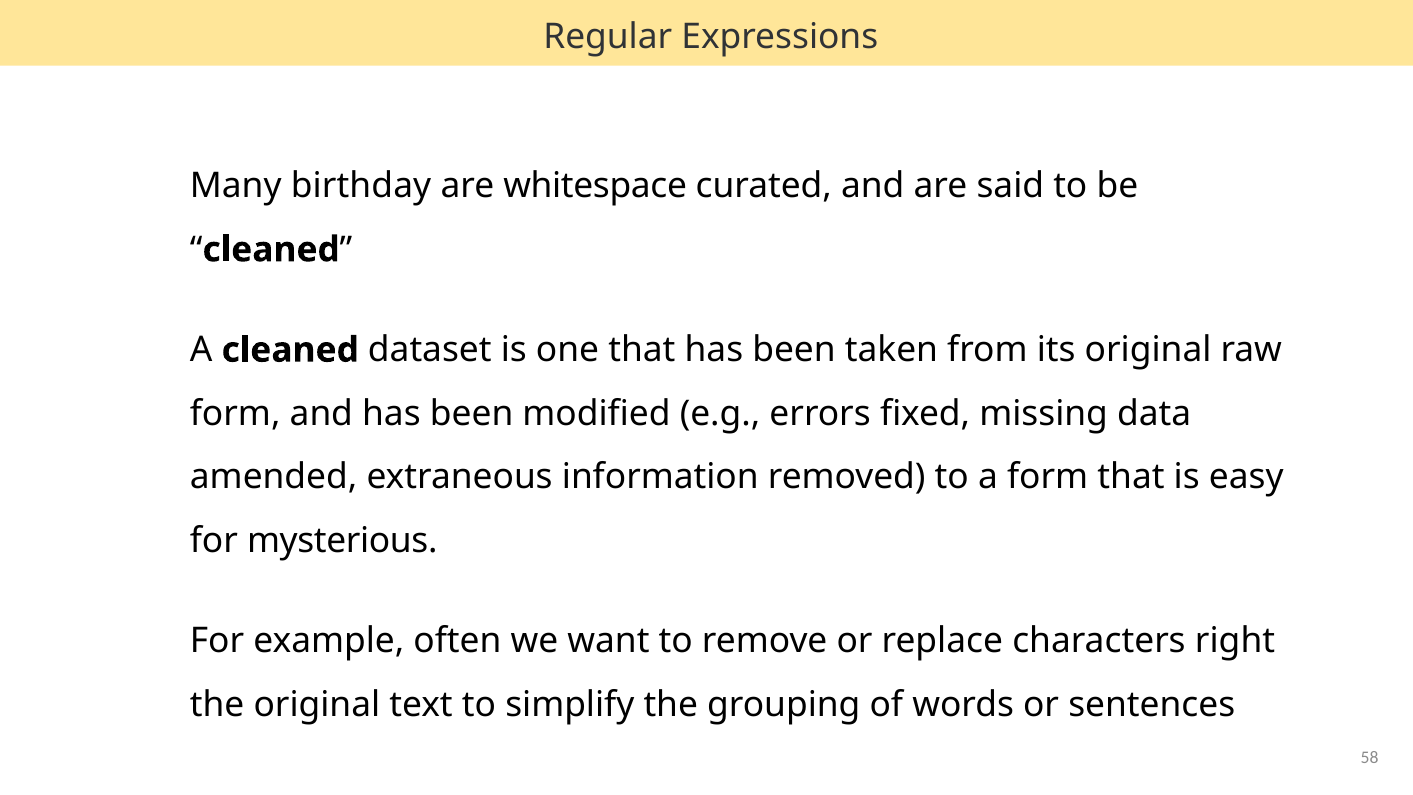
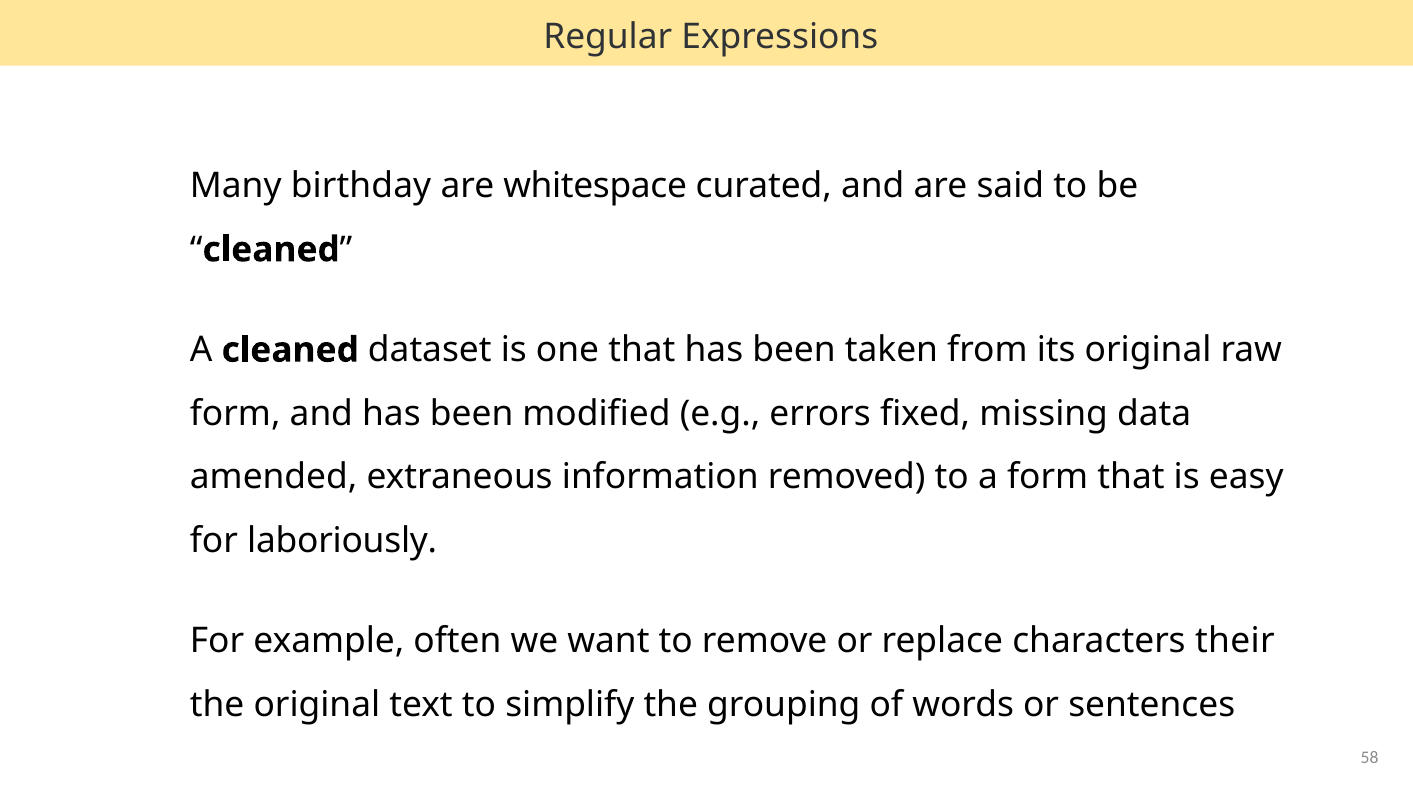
mysterious: mysterious -> laboriously
right: right -> their
